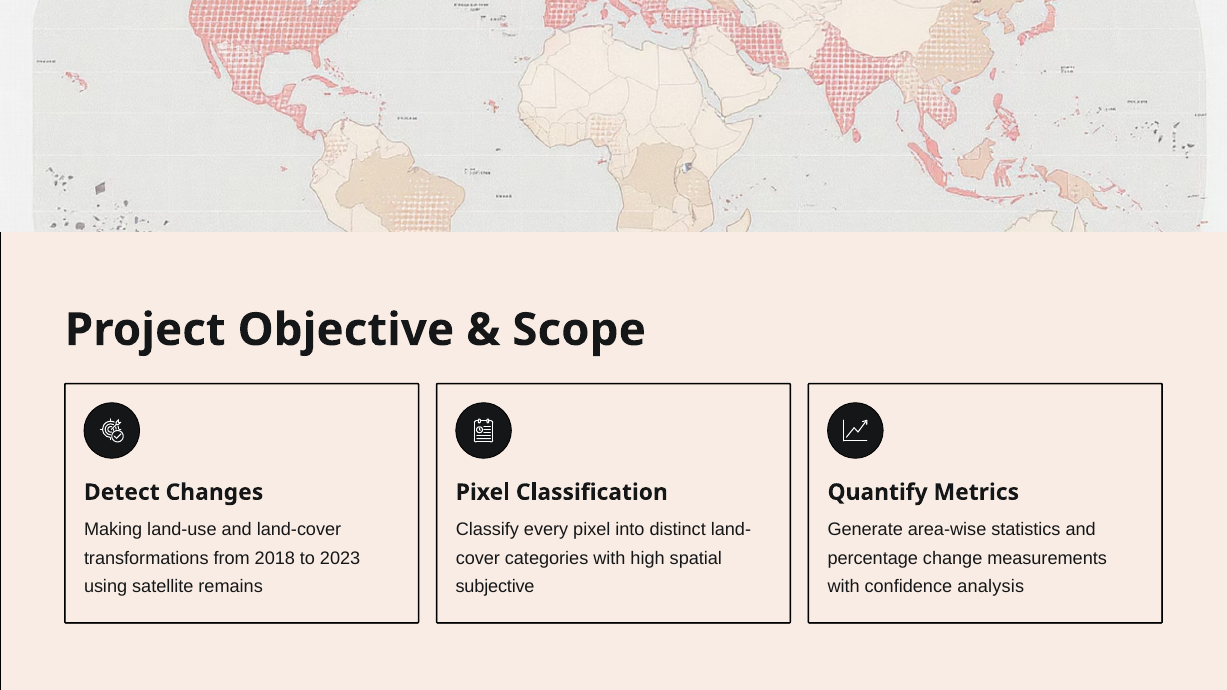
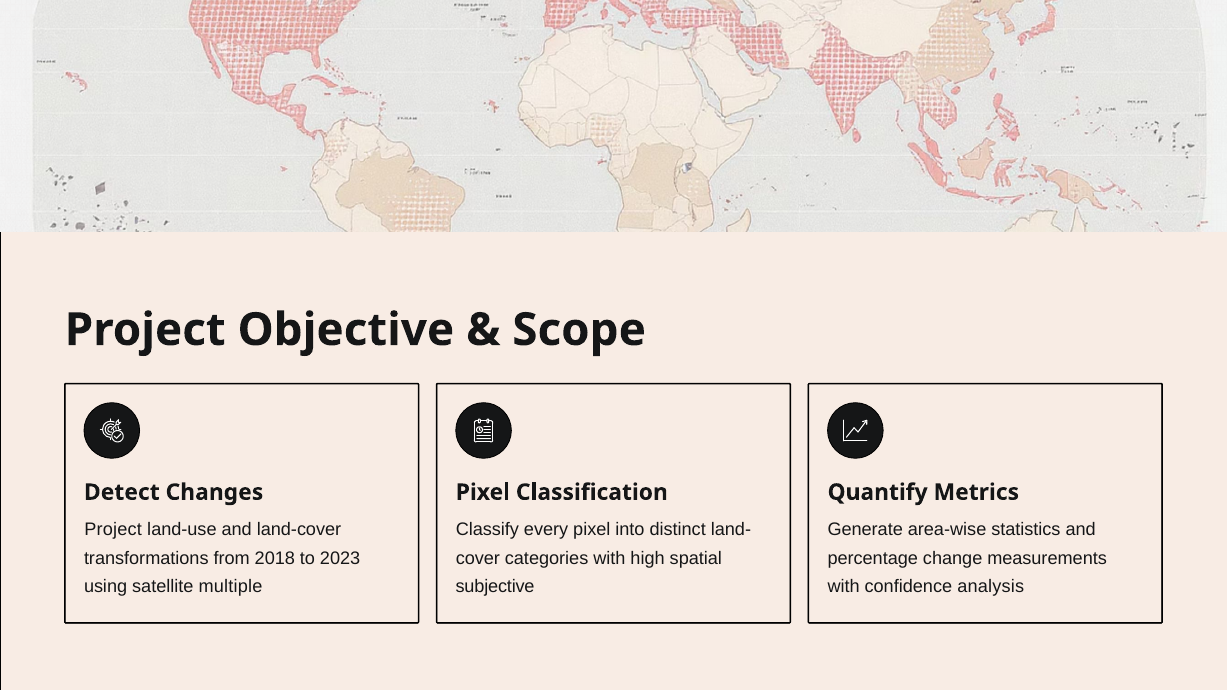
Making at (113, 530): Making -> Project
remains: remains -> multiple
